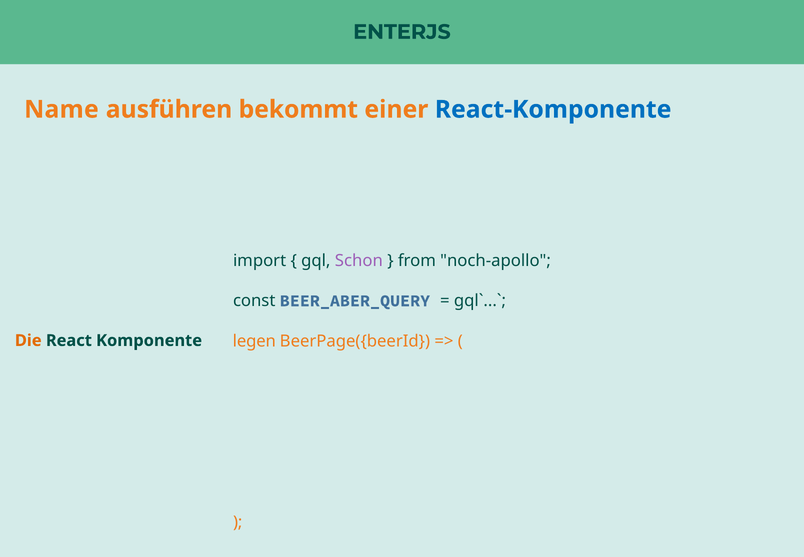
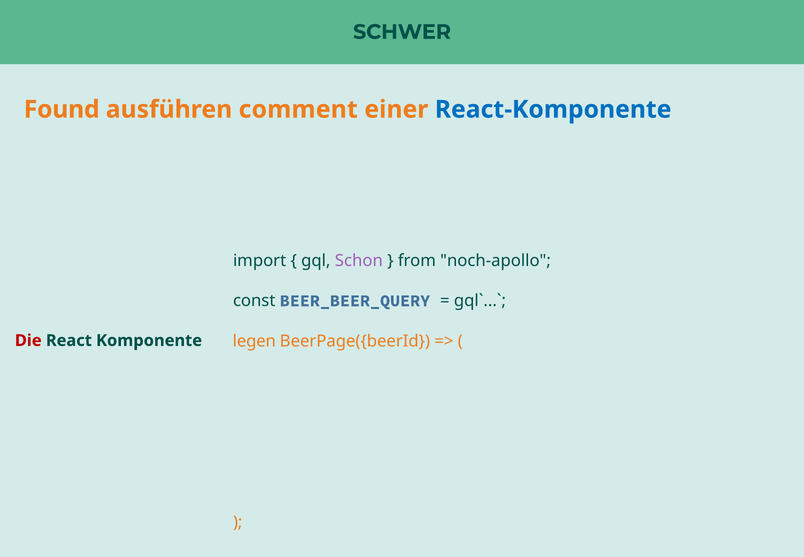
ENTERJS: ENTERJS -> SCHWER
Name: Name -> Found
bekommt: bekommt -> comment
BEER_ABER_QUERY: BEER_ABER_QUERY -> BEER_BEER_QUERY
Die colour: orange -> red
